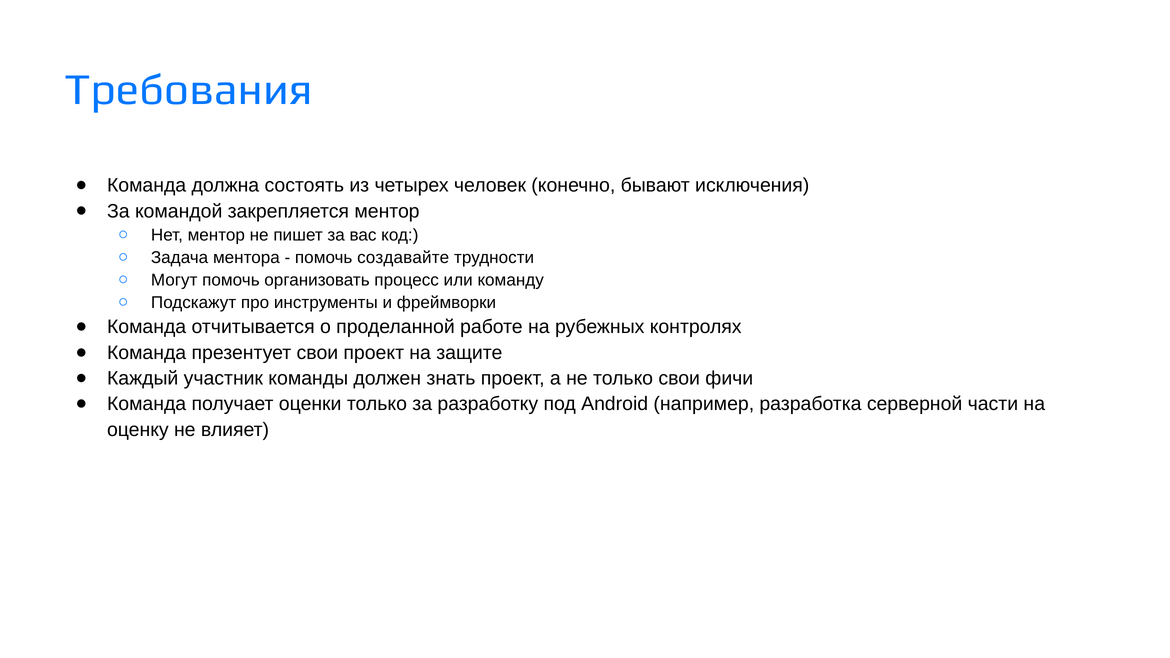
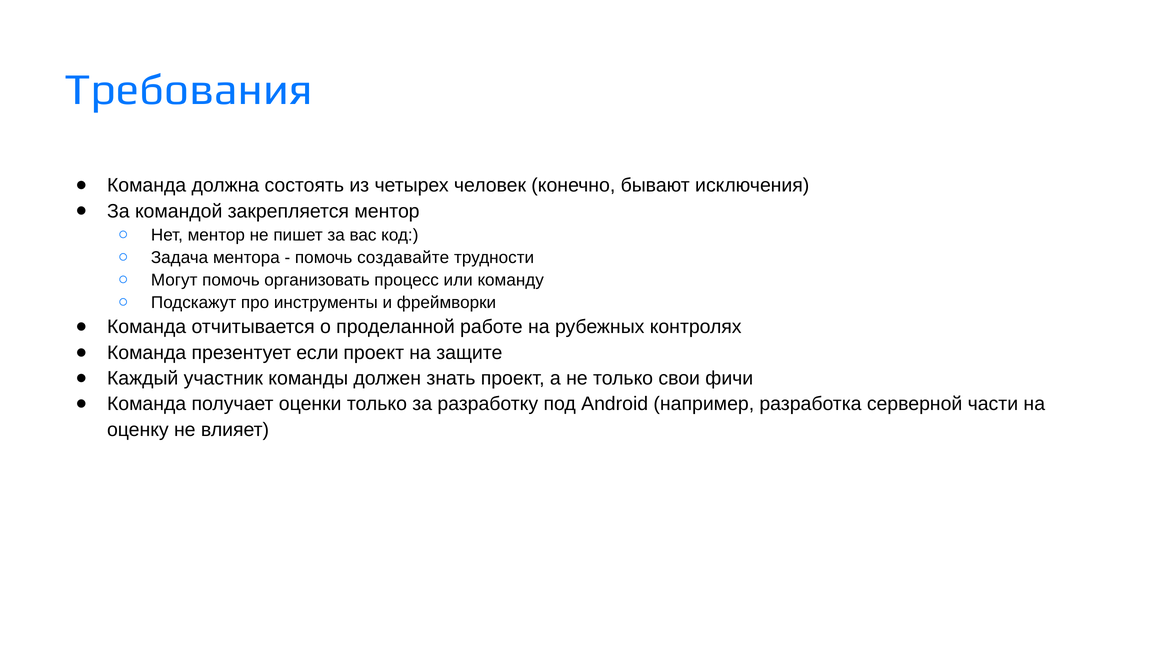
презентует свои: свои -> если
